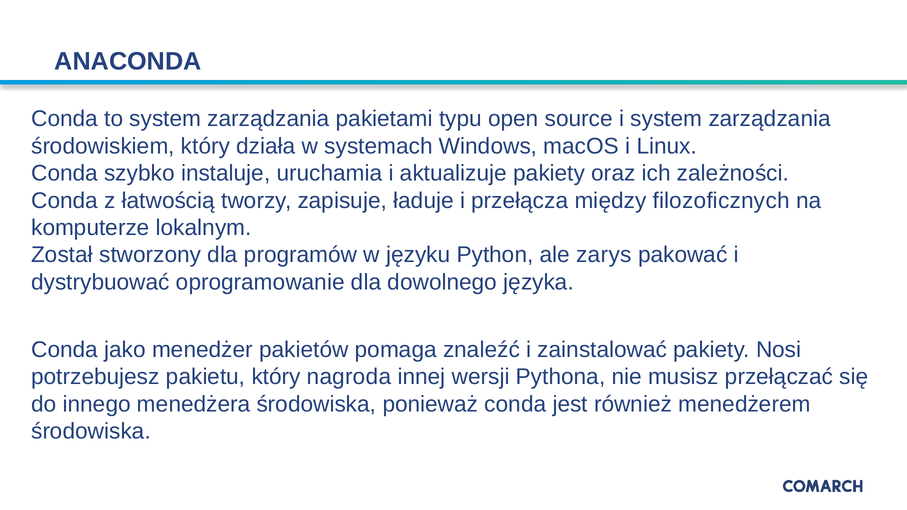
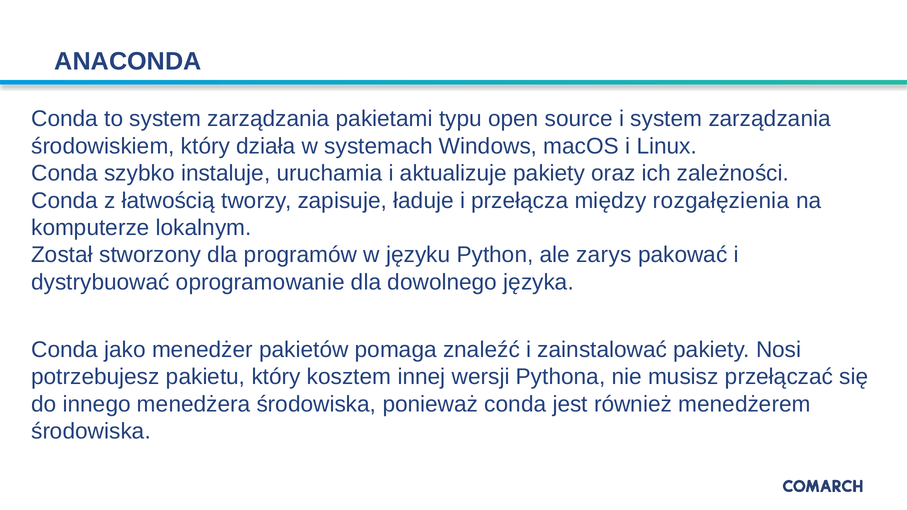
filozoficznych: filozoficznych -> rozgałęzienia
nagroda: nagroda -> kosztem
